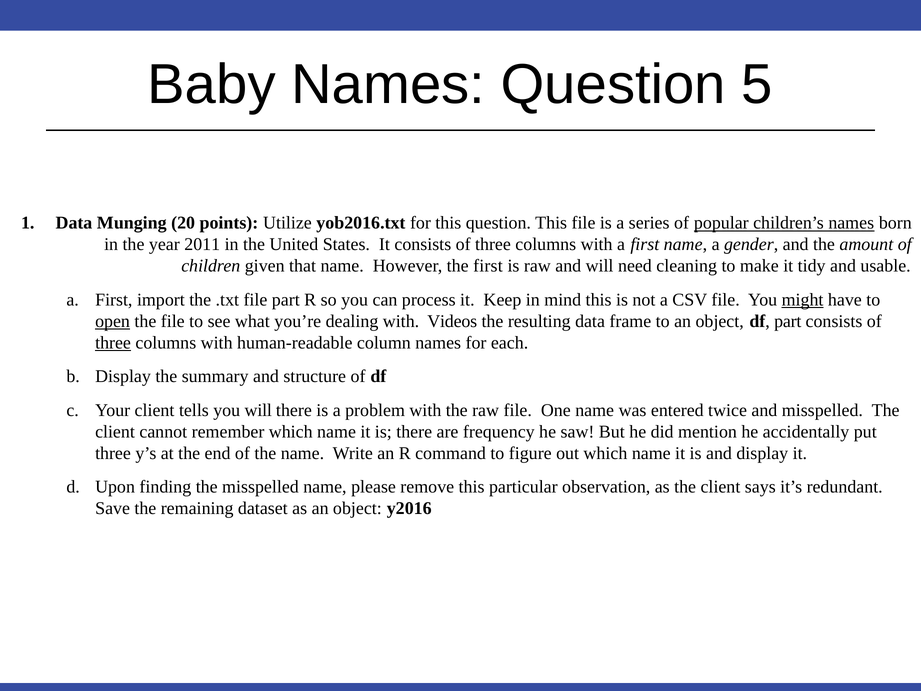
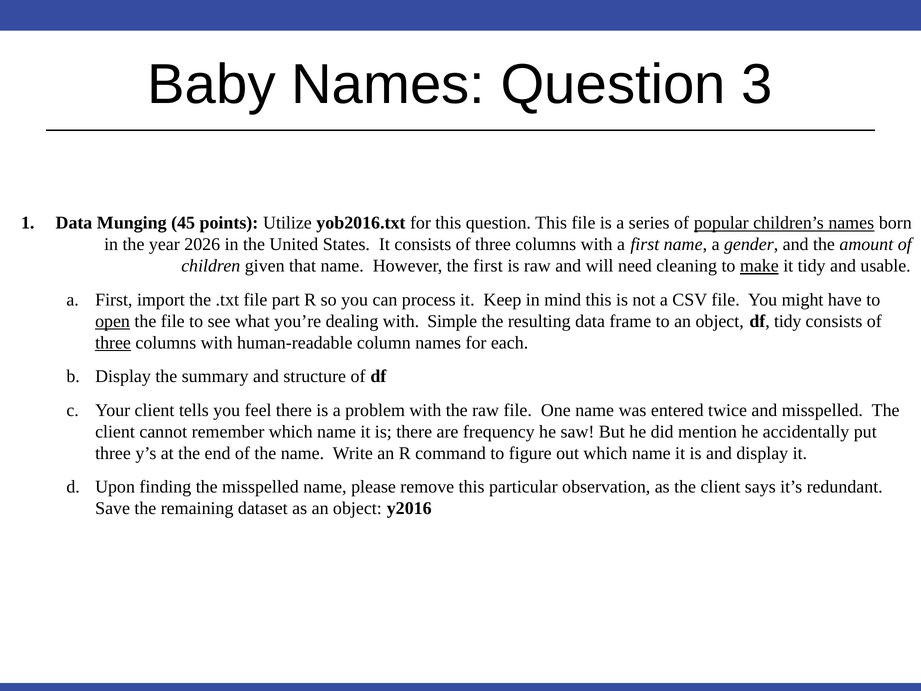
5: 5 -> 3
20: 20 -> 45
2011: 2011 -> 2026
make underline: none -> present
might underline: present -> none
Videos: Videos -> Simple
df part: part -> tidy
you will: will -> feel
